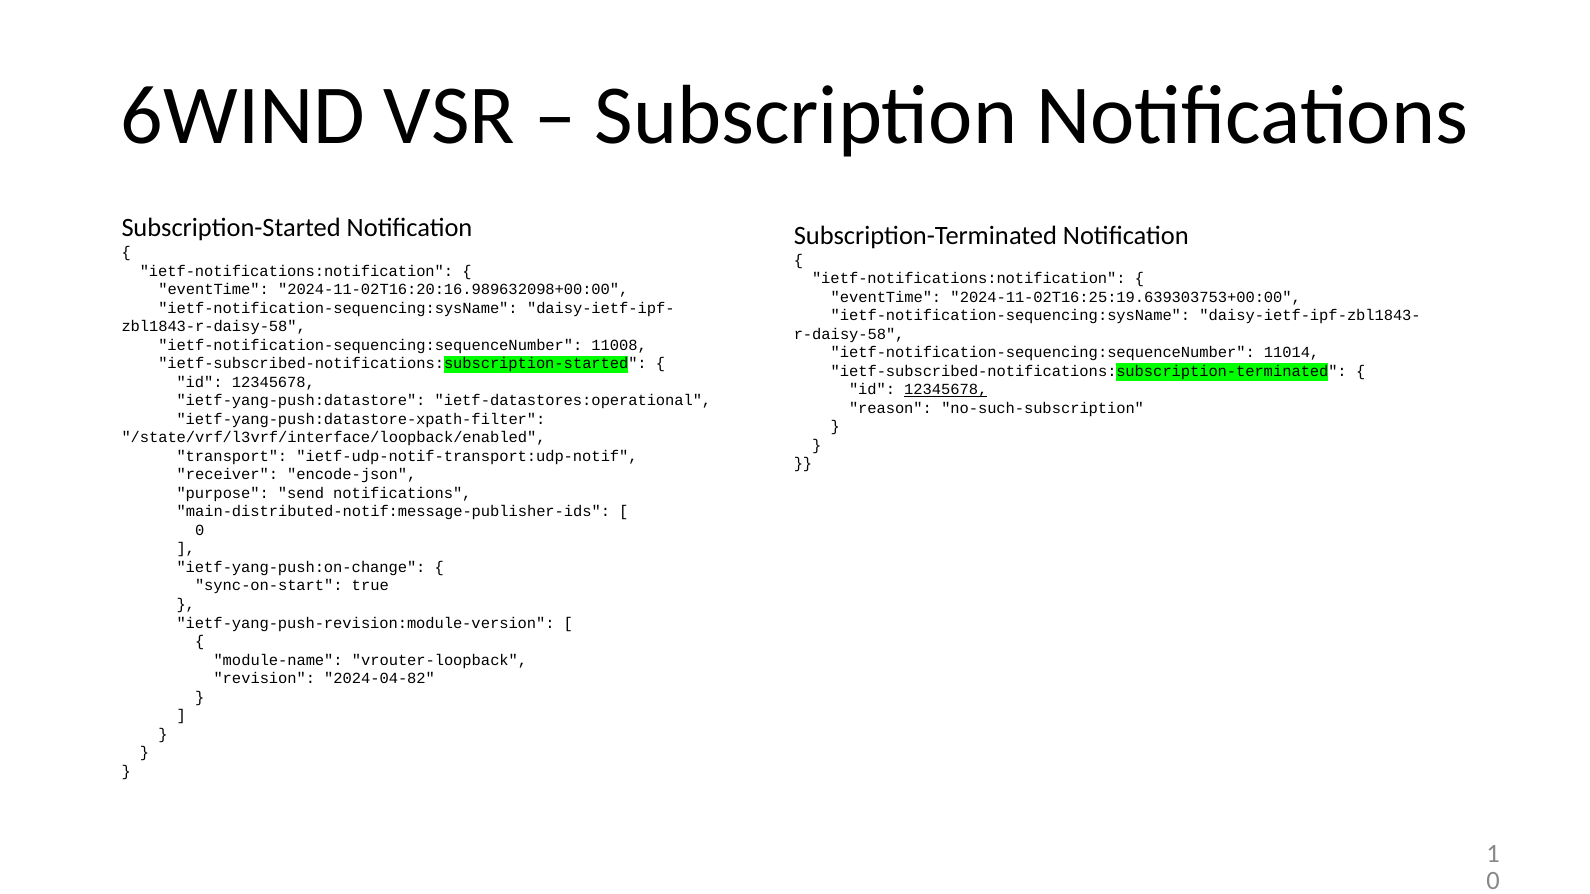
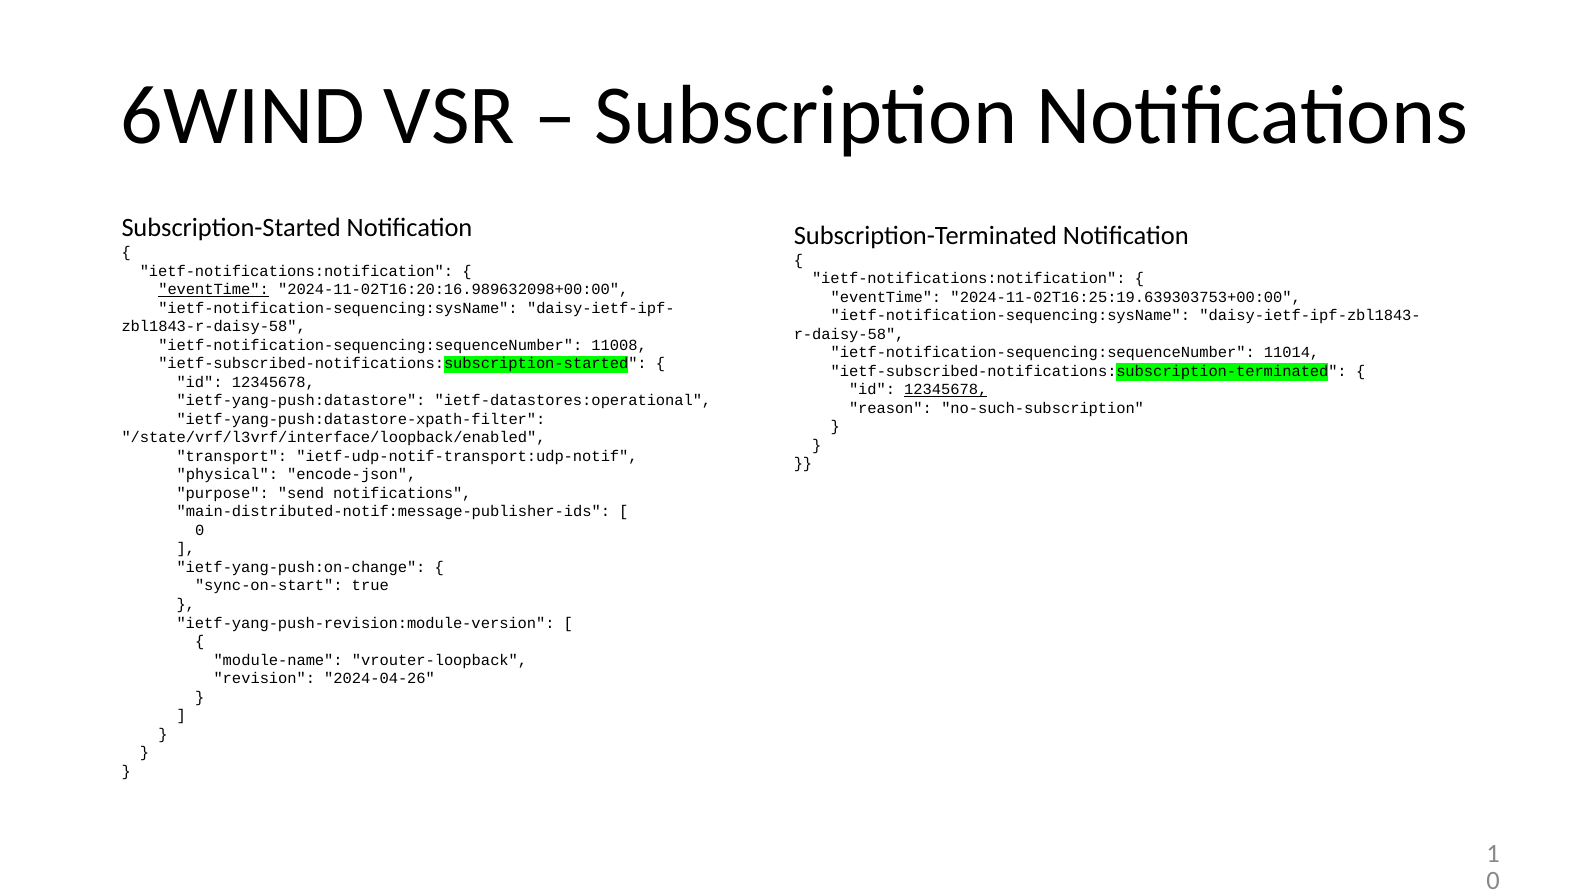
eventTime at (214, 290) underline: none -> present
receiver: receiver -> physical
2024-04-82: 2024-04-82 -> 2024-04-26
